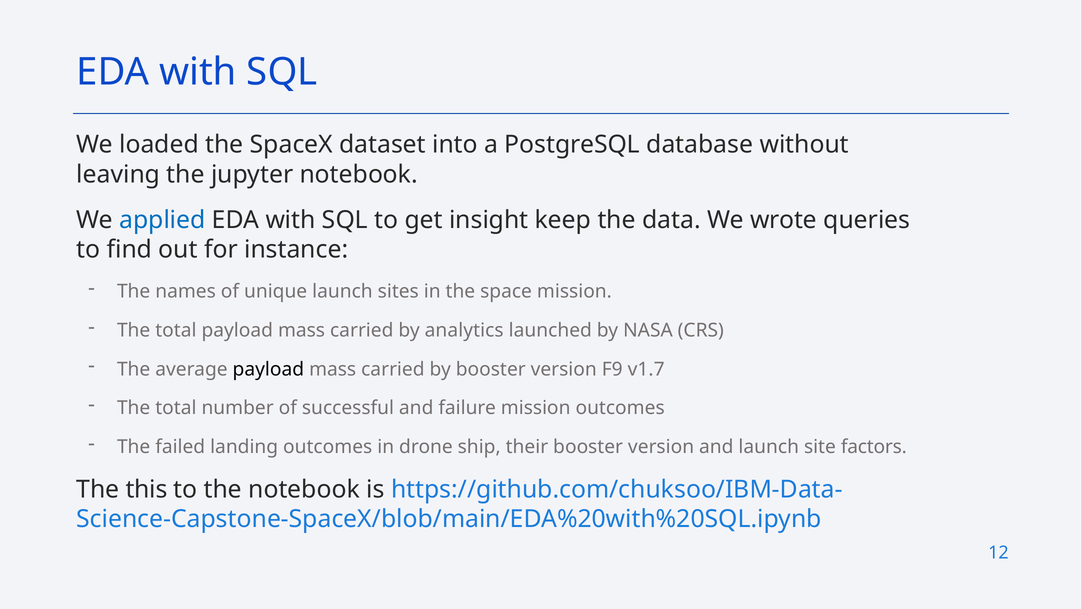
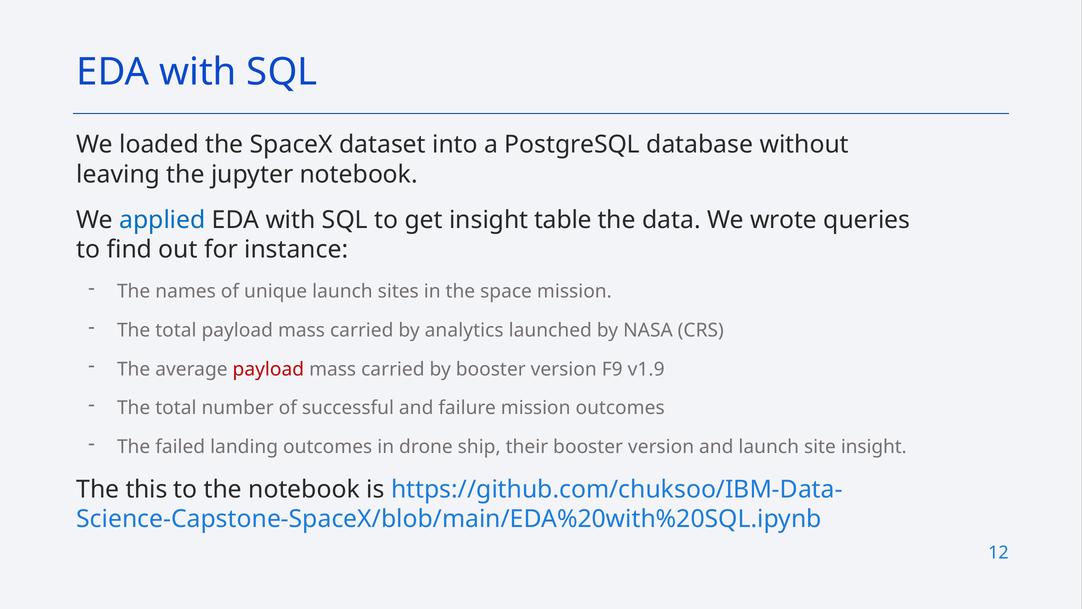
keep: keep -> table
payload at (268, 369) colour: black -> red
v1.7: v1.7 -> v1.9
site factors: factors -> insight
